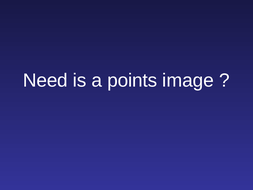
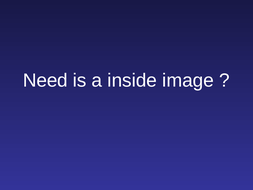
points: points -> inside
